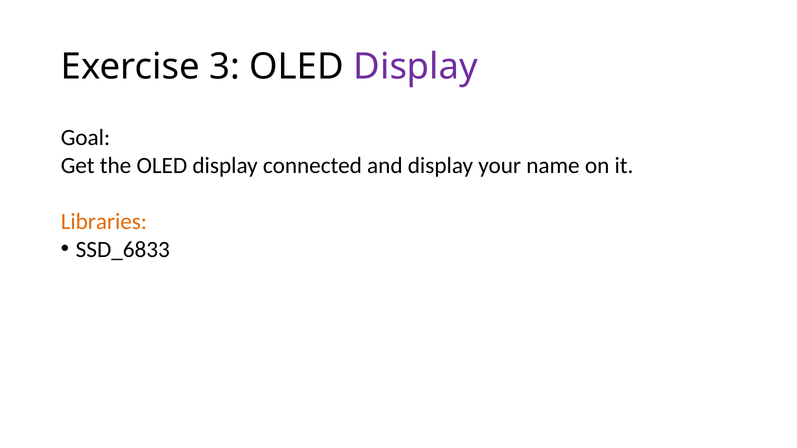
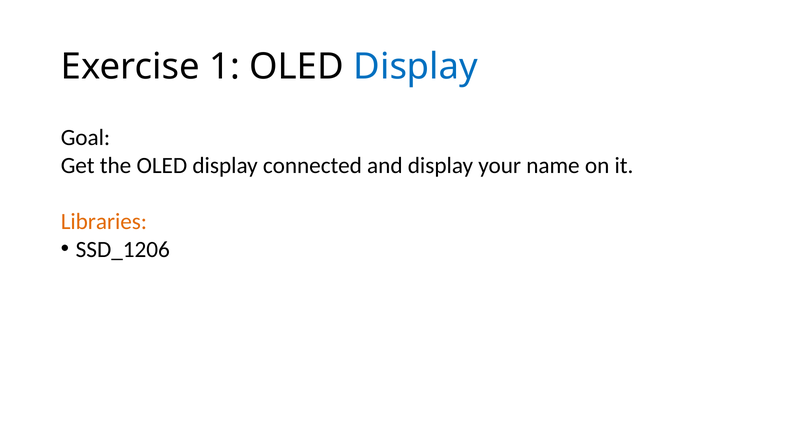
3: 3 -> 1
Display at (416, 67) colour: purple -> blue
SSD_6833: SSD_6833 -> SSD_1206
